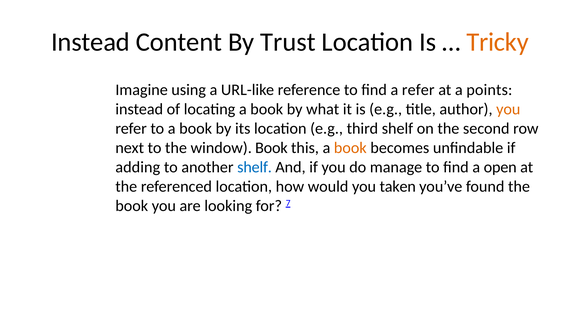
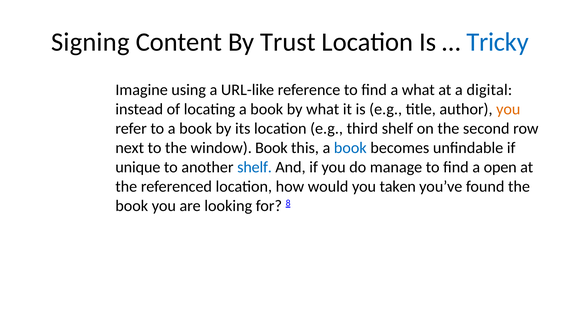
Instead at (90, 42): Instead -> Signing
Tricky colour: orange -> blue
a refer: refer -> what
points: points -> digital
book at (350, 148) colour: orange -> blue
adding: adding -> unique
7: 7 -> 8
